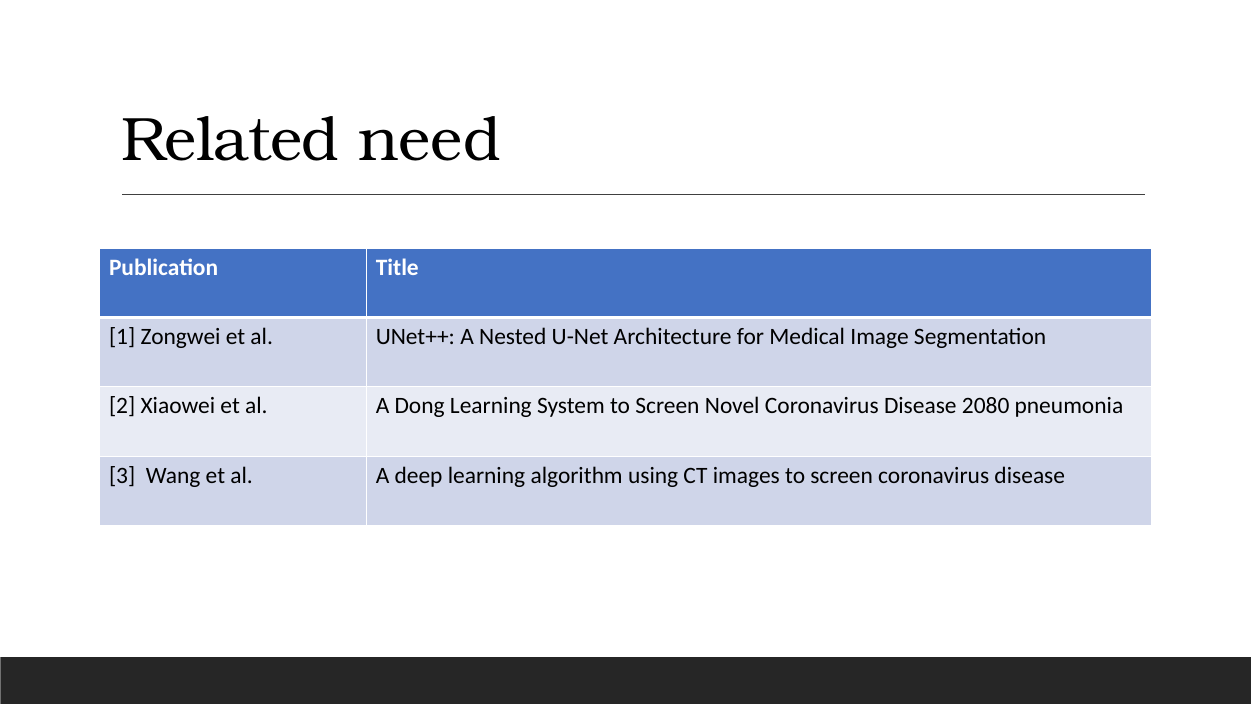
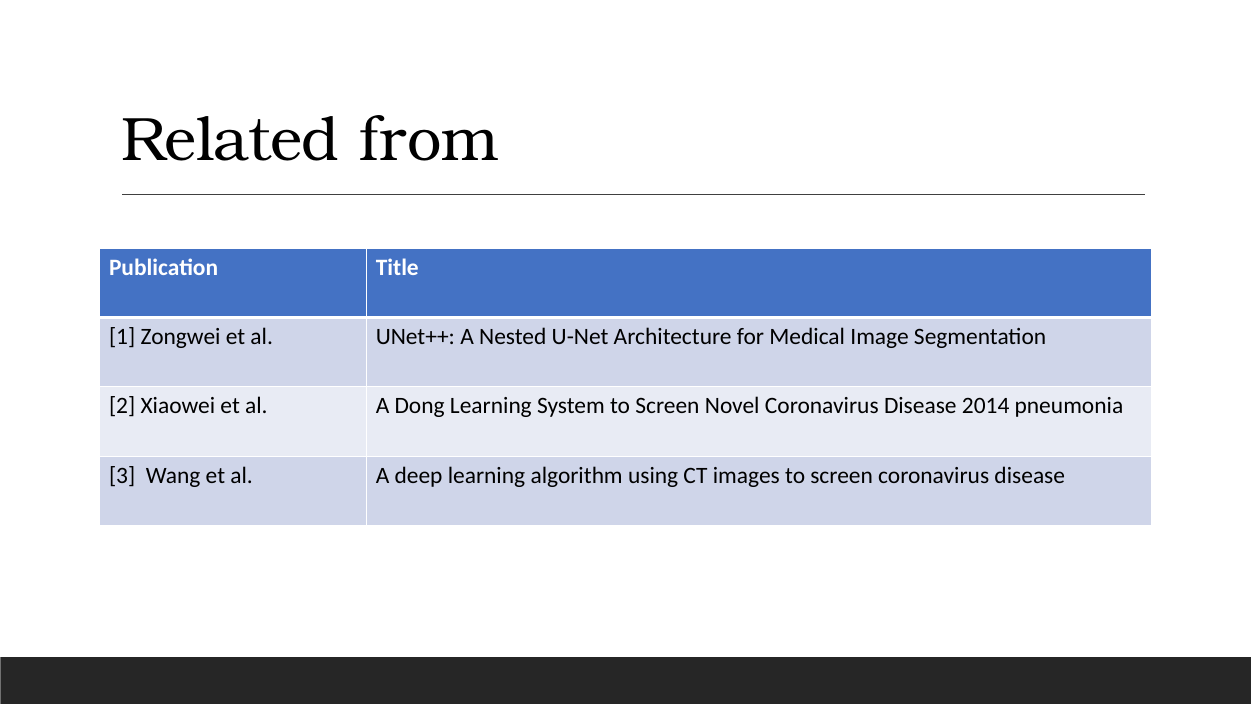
need: need -> from
2080: 2080 -> 2014
